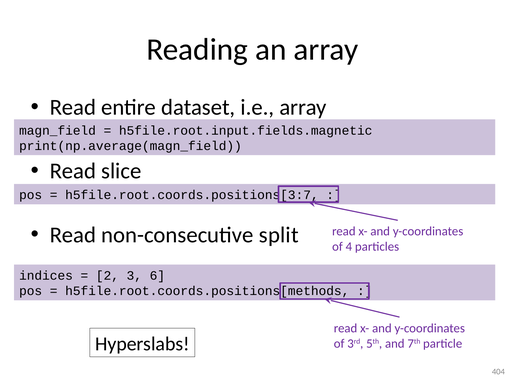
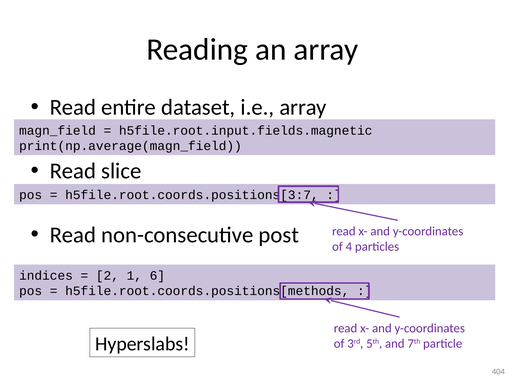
split: split -> post
3: 3 -> 1
